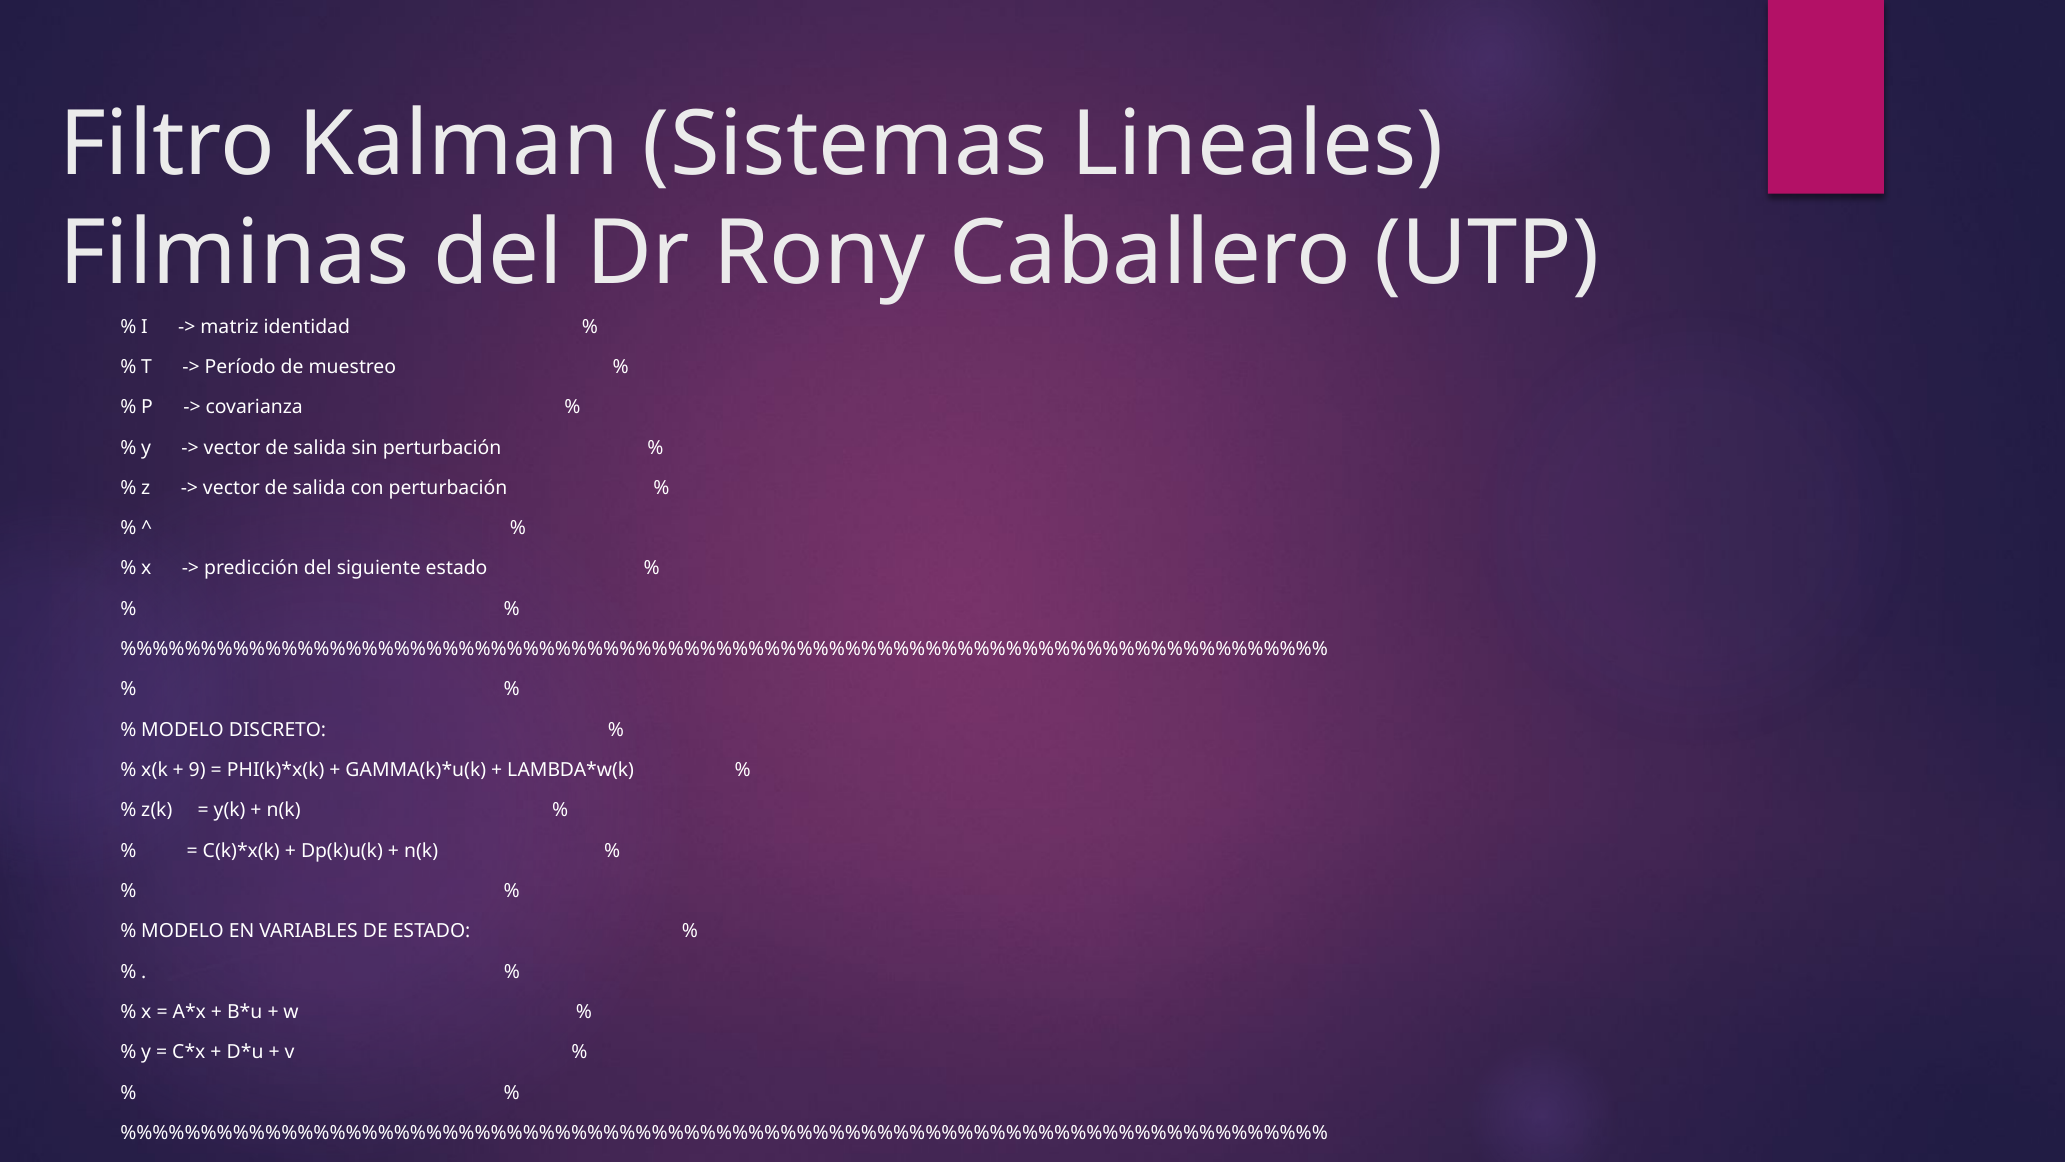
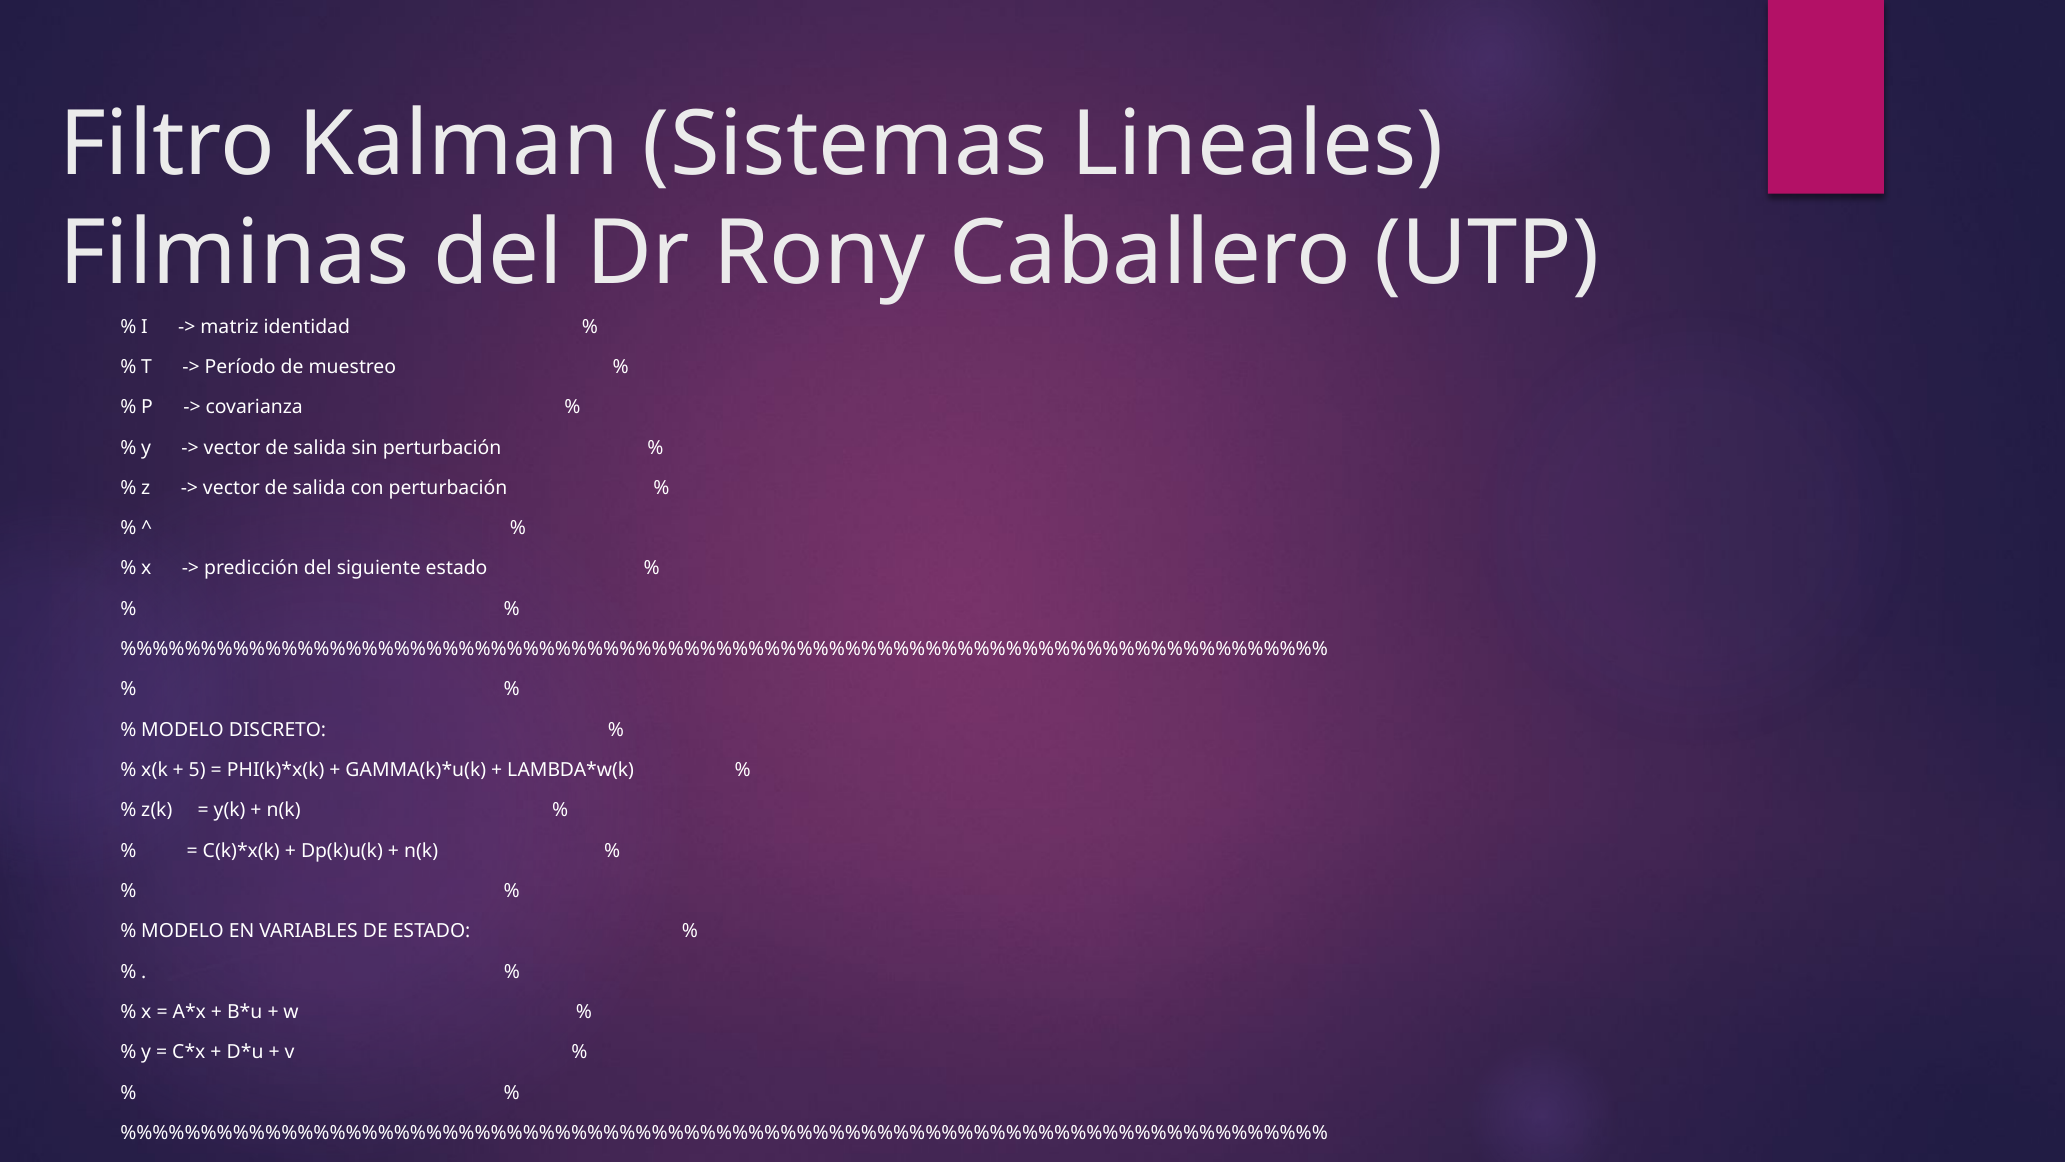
9: 9 -> 5
